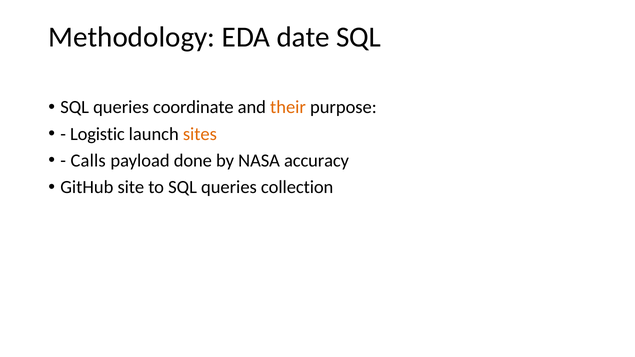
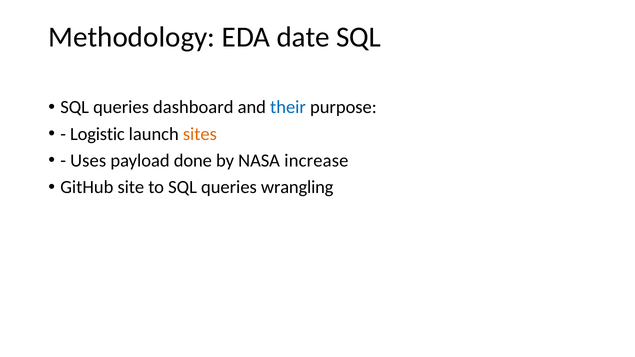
coordinate: coordinate -> dashboard
their colour: orange -> blue
Calls: Calls -> Uses
accuracy: accuracy -> increase
collection: collection -> wrangling
